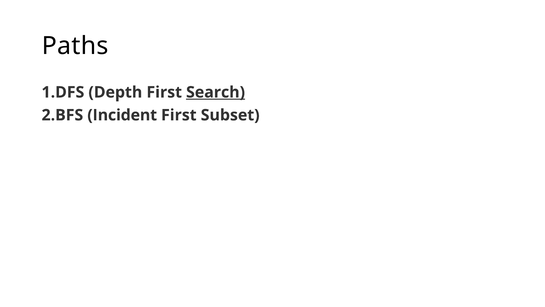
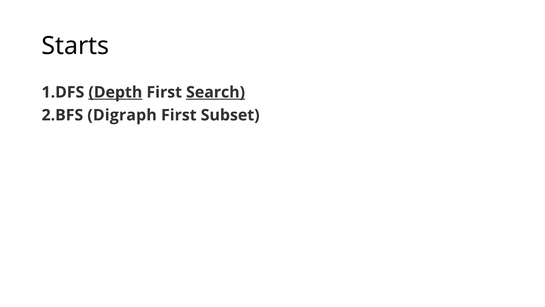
Paths: Paths -> Starts
Depth underline: none -> present
Incident: Incident -> Digraph
